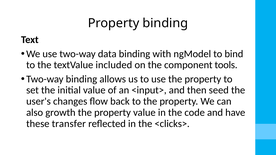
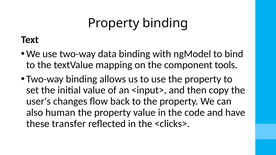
included: included -> mapping
seed: seed -> copy
growth: growth -> human
